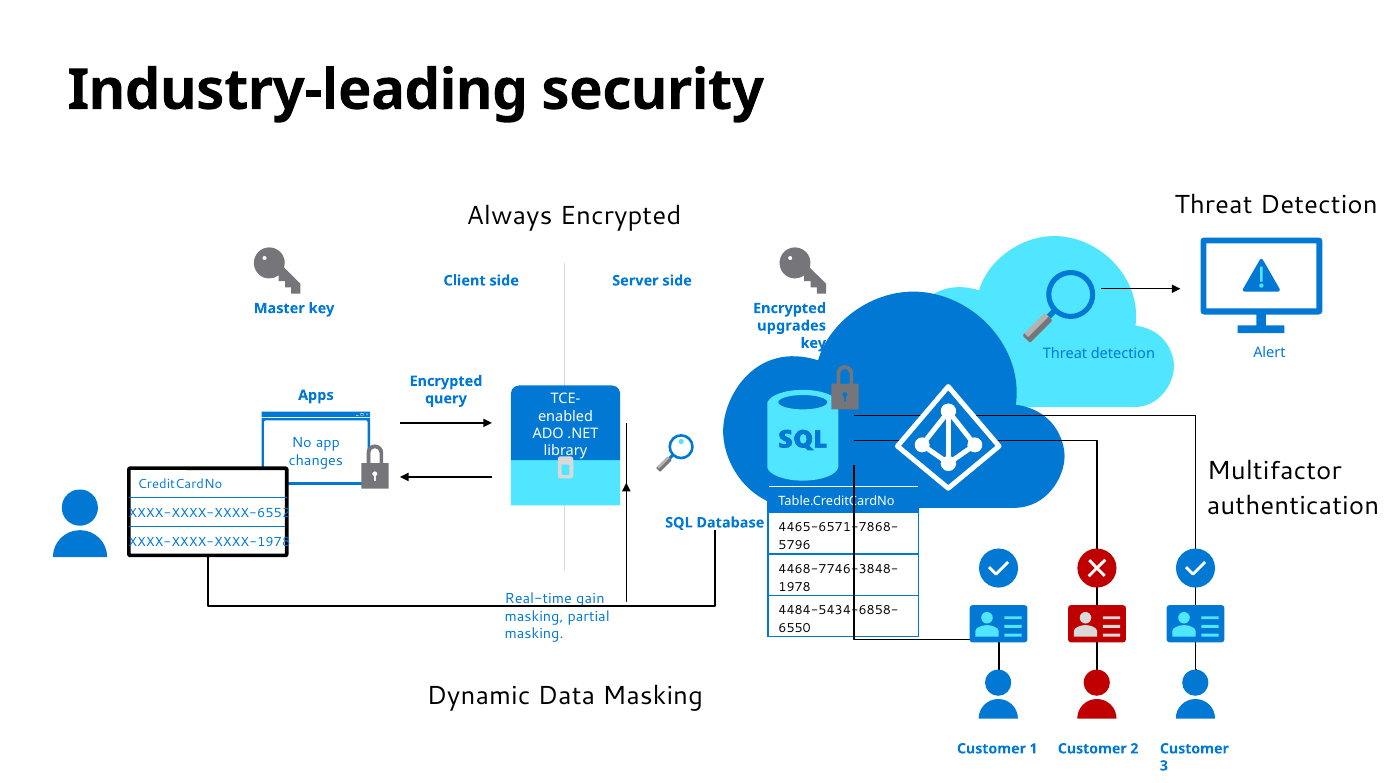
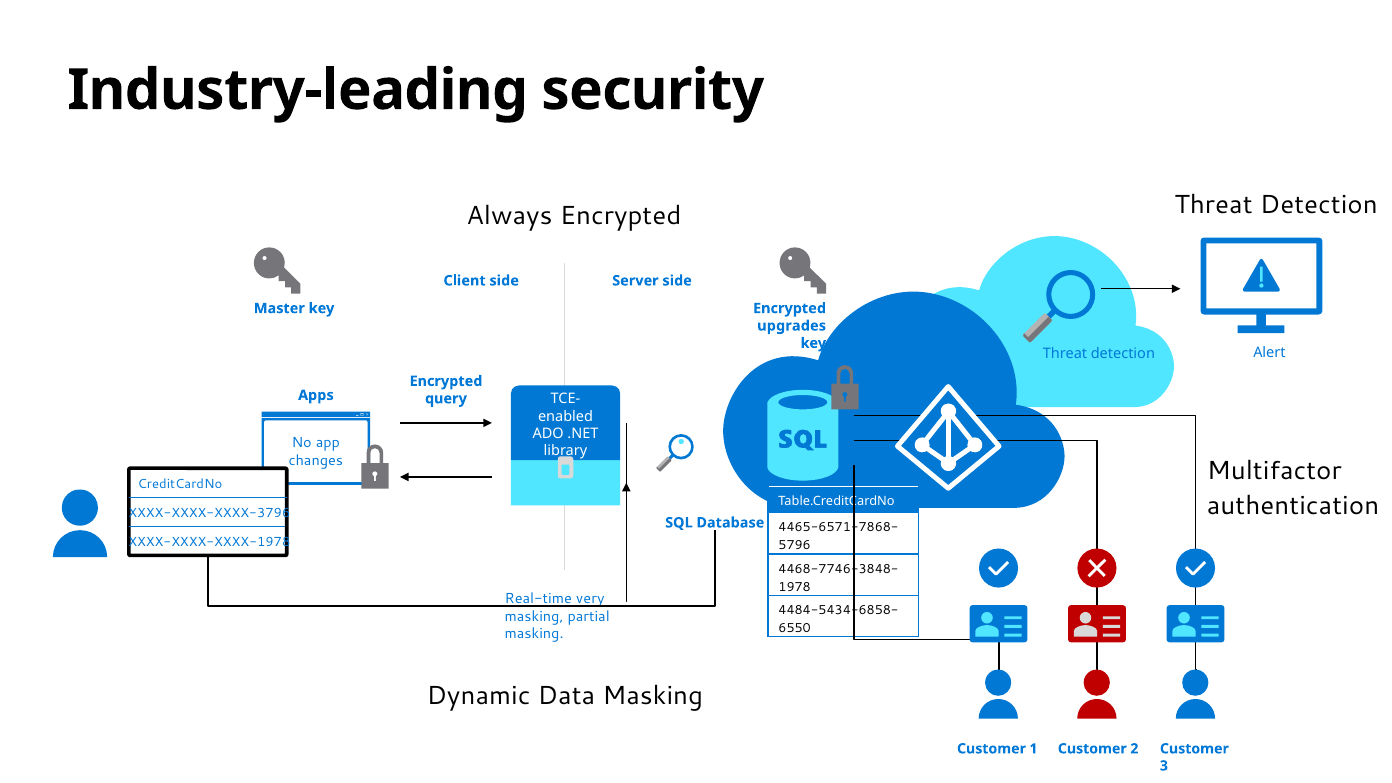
XXXX-XXXX-XXXX-6552: XXXX-XXXX-XXXX-6552 -> XXXX-XXXX-XXXX-3796
gain: gain -> very
